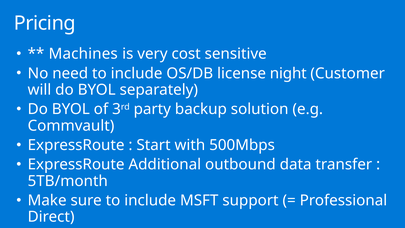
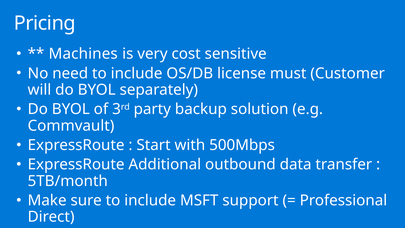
night: night -> must
